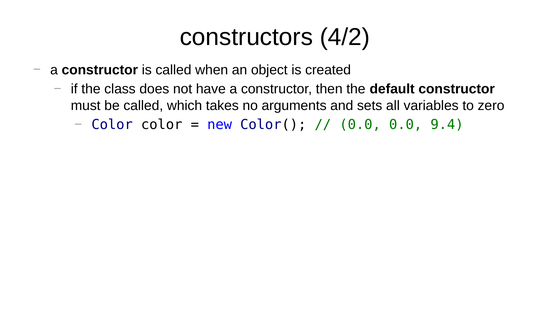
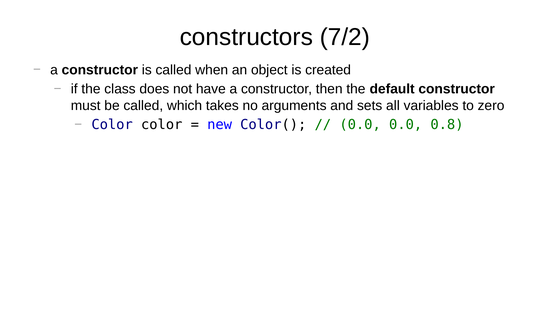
4/2: 4/2 -> 7/2
9.4: 9.4 -> 0.8
